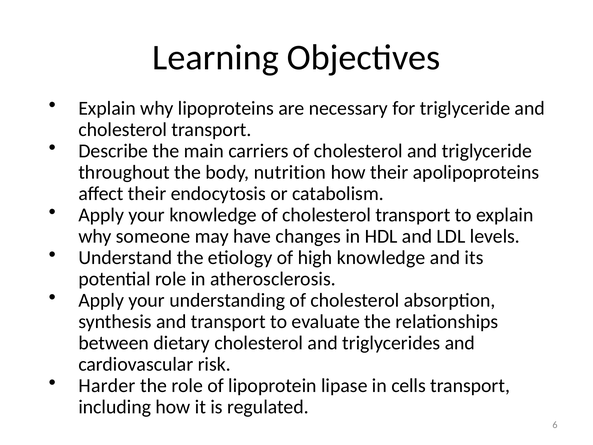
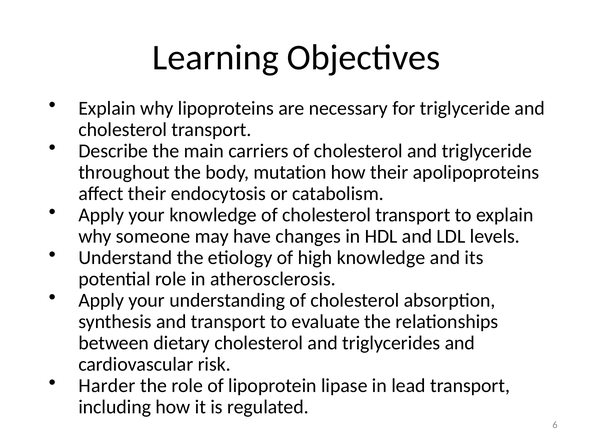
nutrition: nutrition -> mutation
cells: cells -> lead
